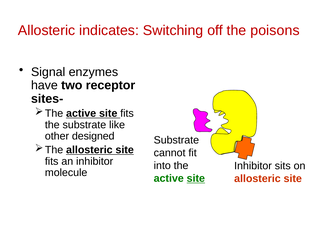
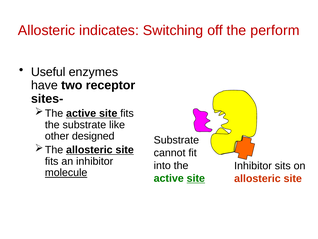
poisons: poisons -> perform
Signal: Signal -> Useful
molecule underline: none -> present
